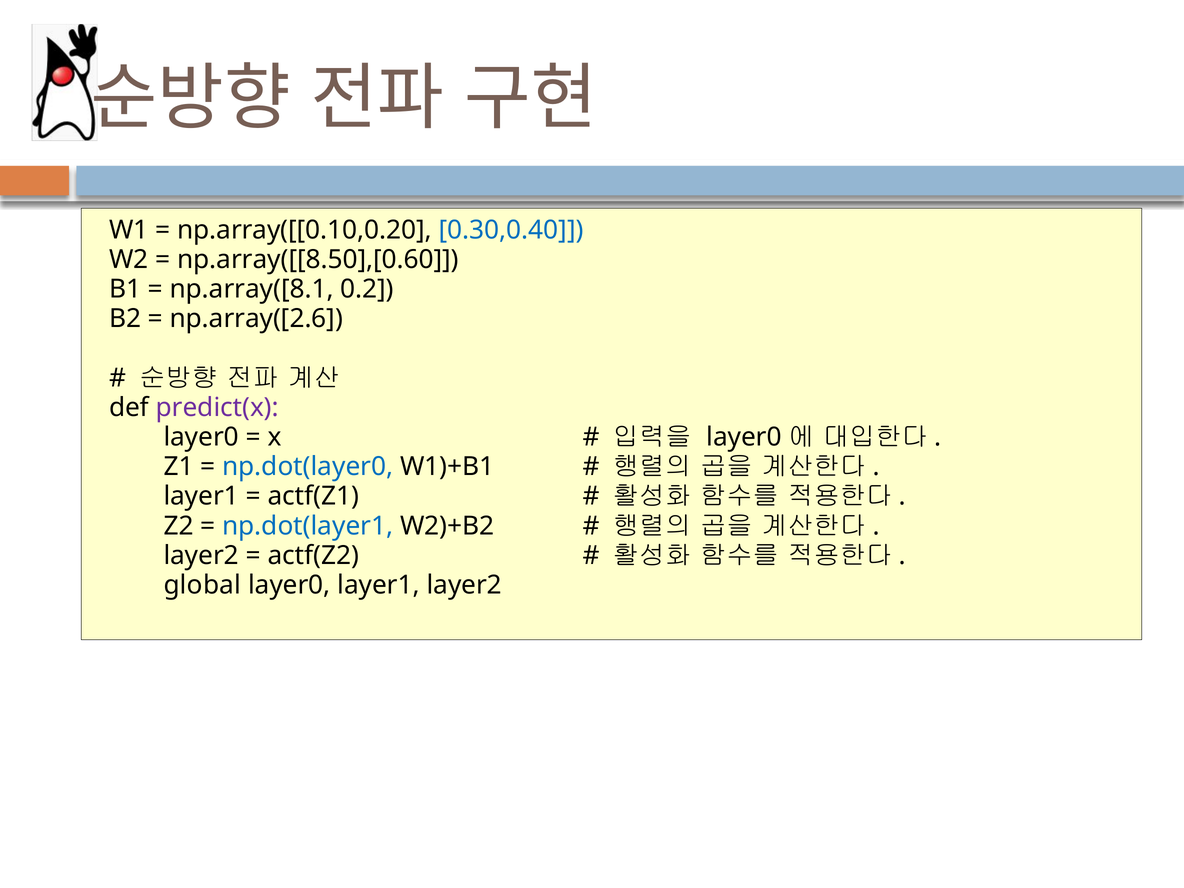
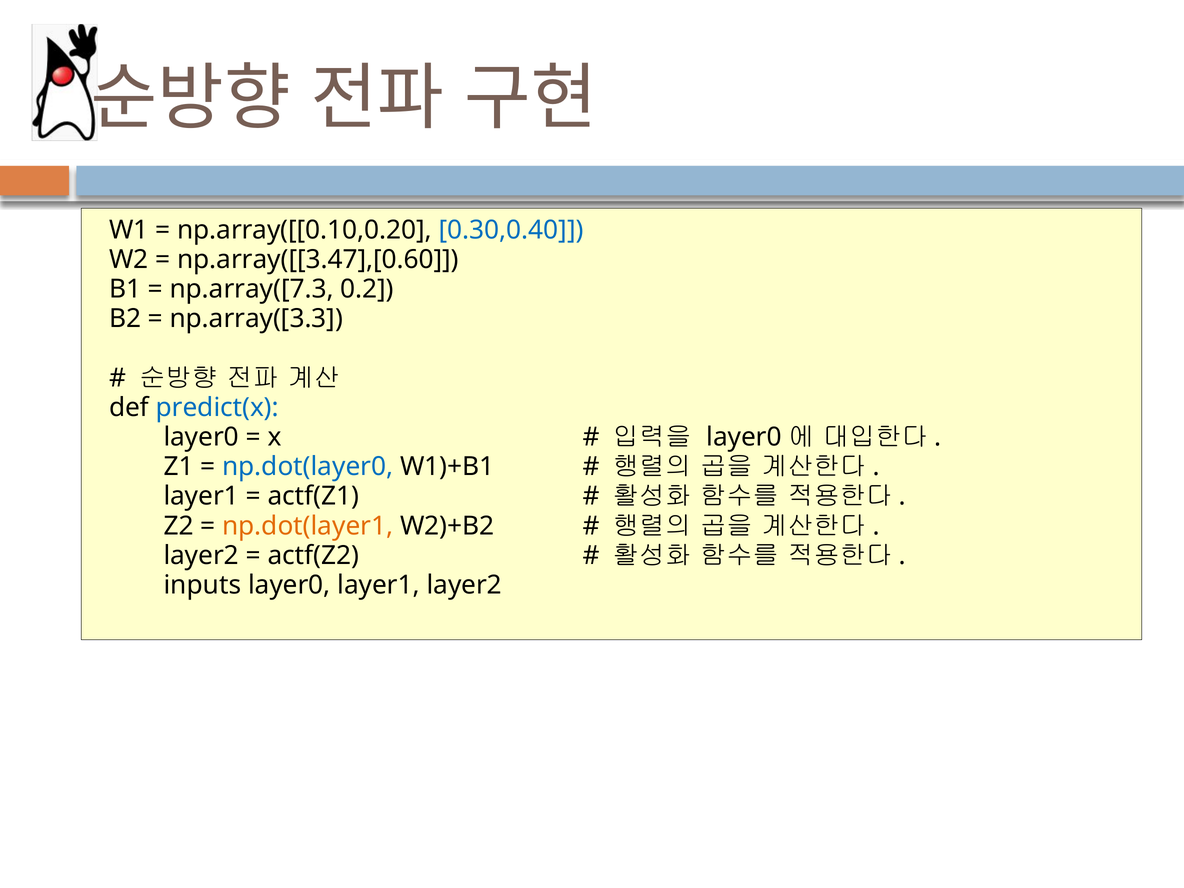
np.array([[8.50],[0.60: np.array([[8.50],[0.60 -> np.array([[3.47],[0.60
np.array([8.1: np.array([8.1 -> np.array([7.3
np.array([2.6: np.array([2.6 -> np.array([3.3
predict(x colour: purple -> blue
np.dot(layer1 colour: blue -> orange
global: global -> inputs
